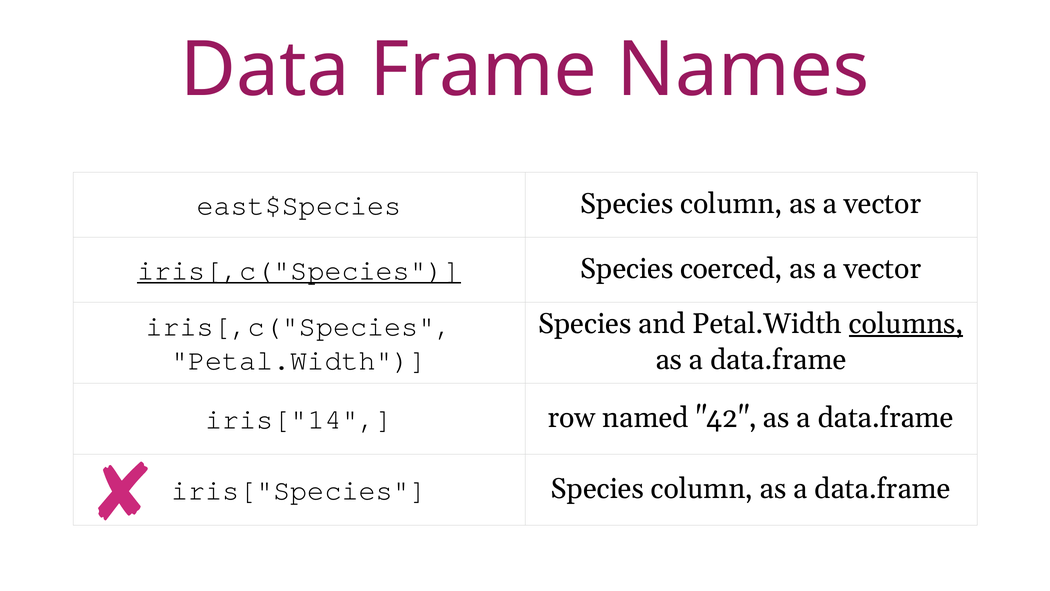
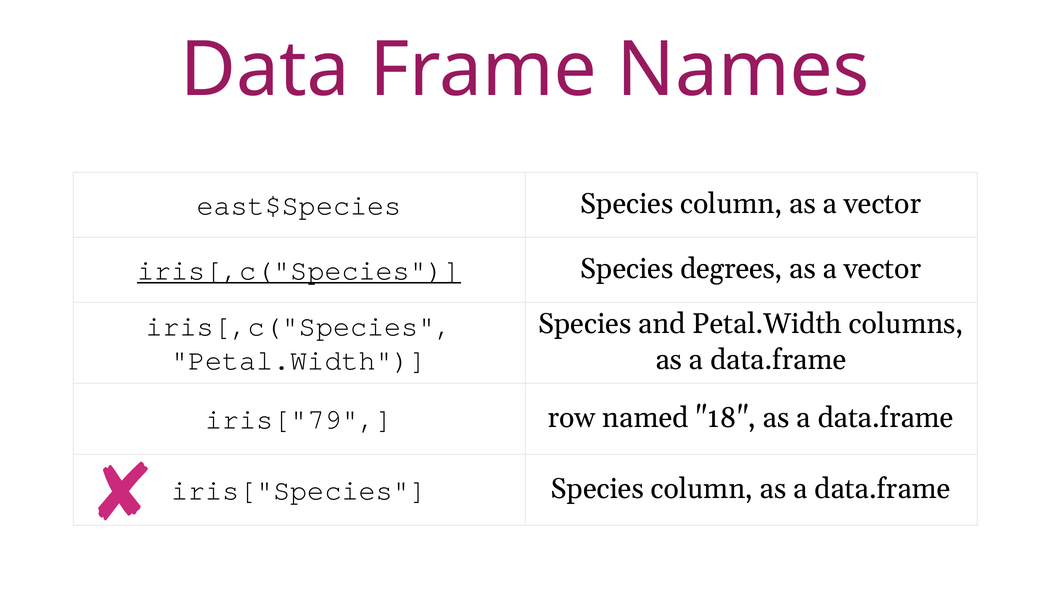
coerced: coerced -> degrees
columns underline: present -> none
iris["14: iris["14 -> iris["79
42: 42 -> 18
